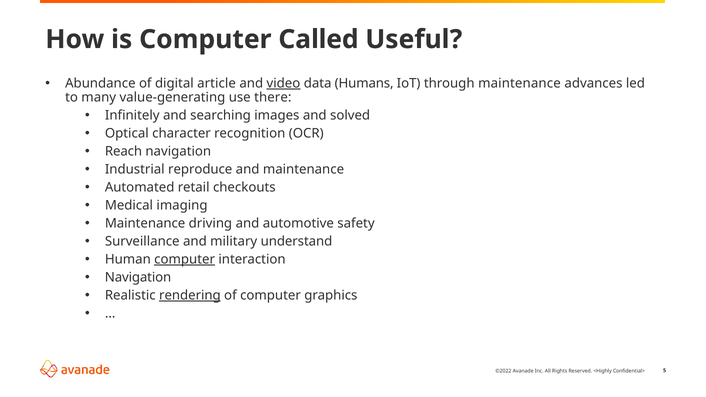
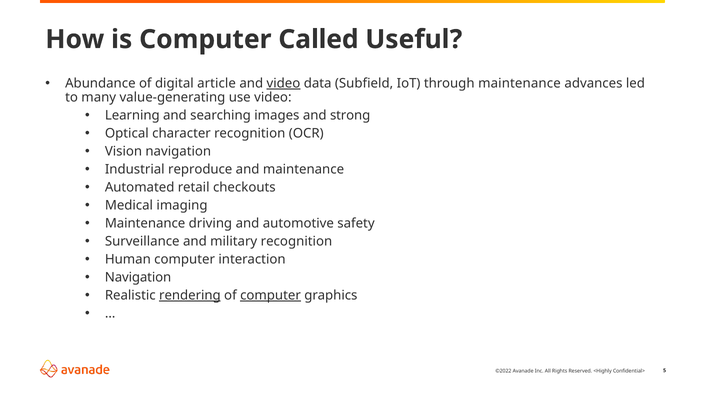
Humans: Humans -> Subfield
use there: there -> video
Infinitely: Infinitely -> Learning
solved: solved -> strong
Reach: Reach -> Vision
military understand: understand -> recognition
computer at (185, 259) underline: present -> none
computer at (271, 295) underline: none -> present
